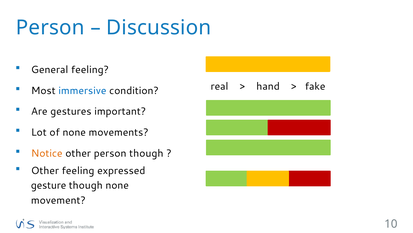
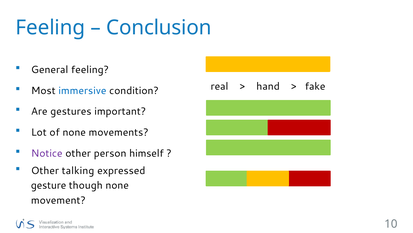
Person at (50, 28): Person -> Feeling
Discussion: Discussion -> Conclusion
Notice colour: orange -> purple
person though: though -> himself
Other feeling: feeling -> talking
